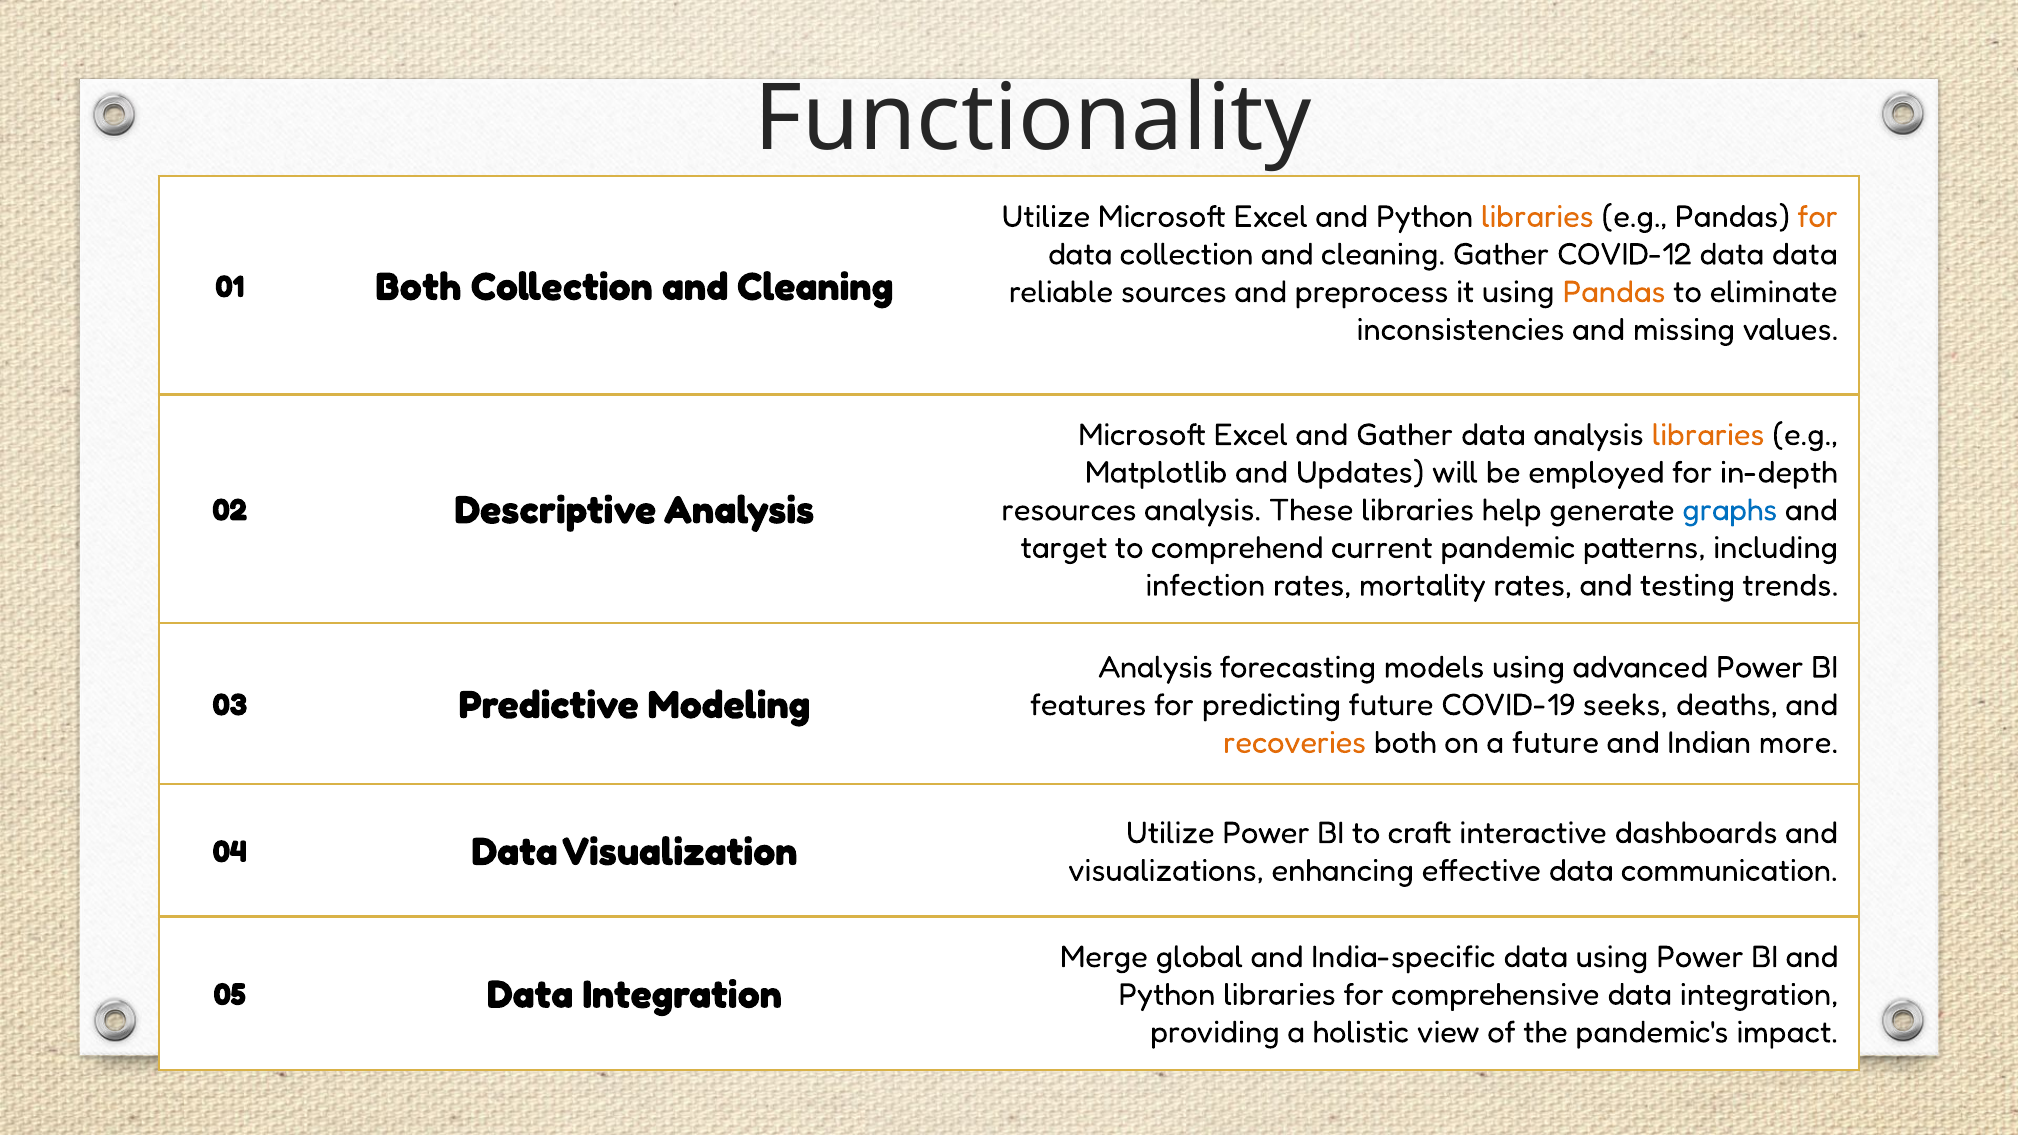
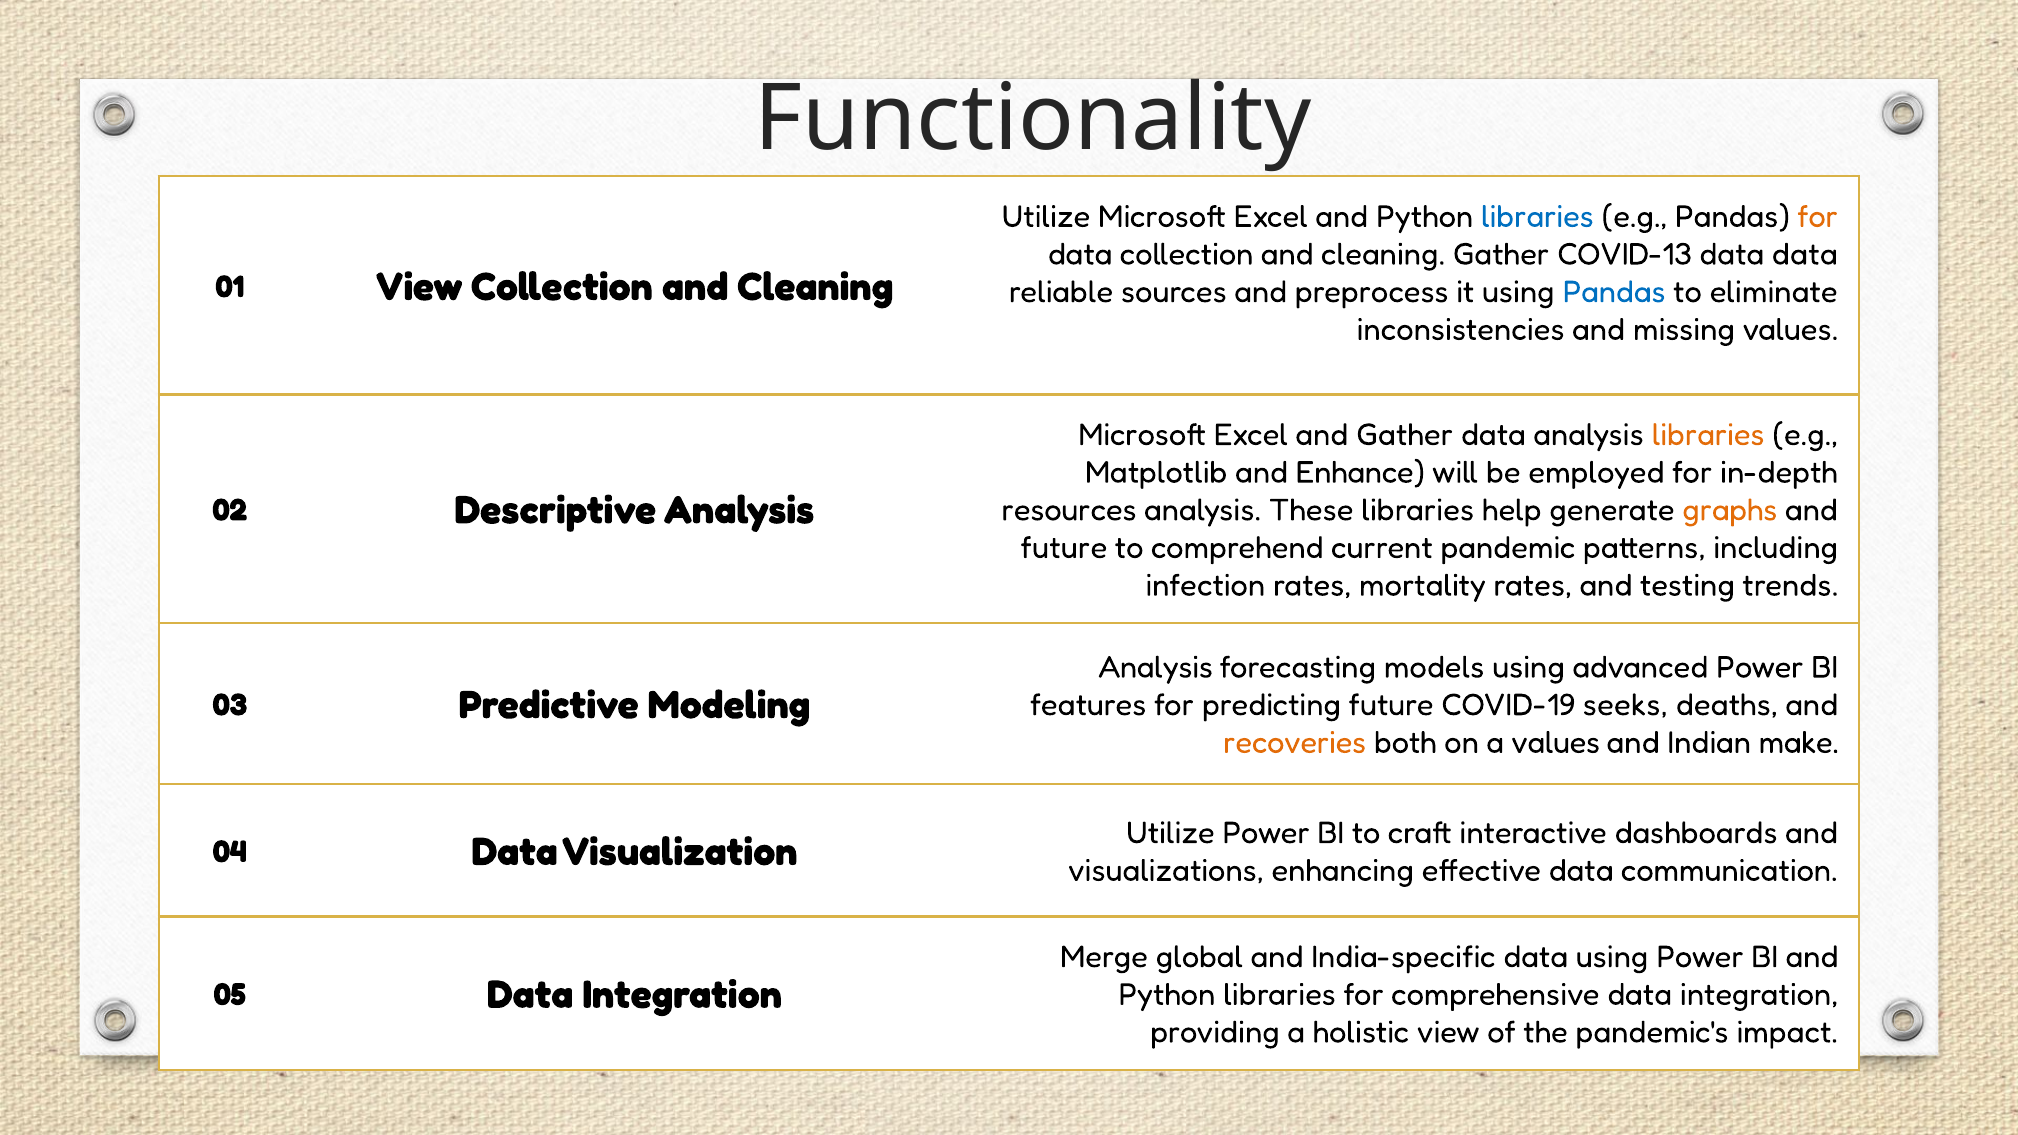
libraries at (1537, 216) colour: orange -> blue
COVID-12: COVID-12 -> COVID-13
01 Both: Both -> View
Pandas at (1614, 292) colour: orange -> blue
Updates: Updates -> Enhance
graphs colour: blue -> orange
target at (1064, 548): target -> future
a future: future -> values
more: more -> make
